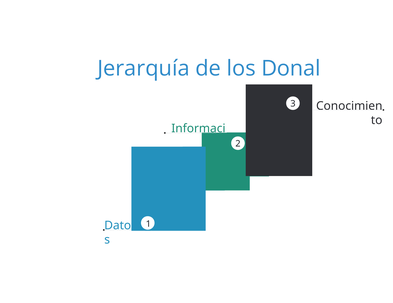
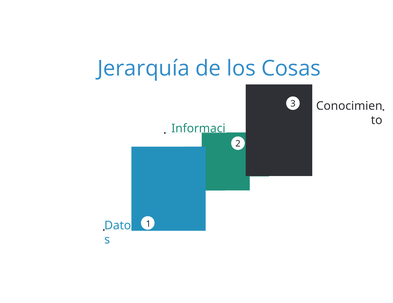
Donal: Donal -> Cosas
